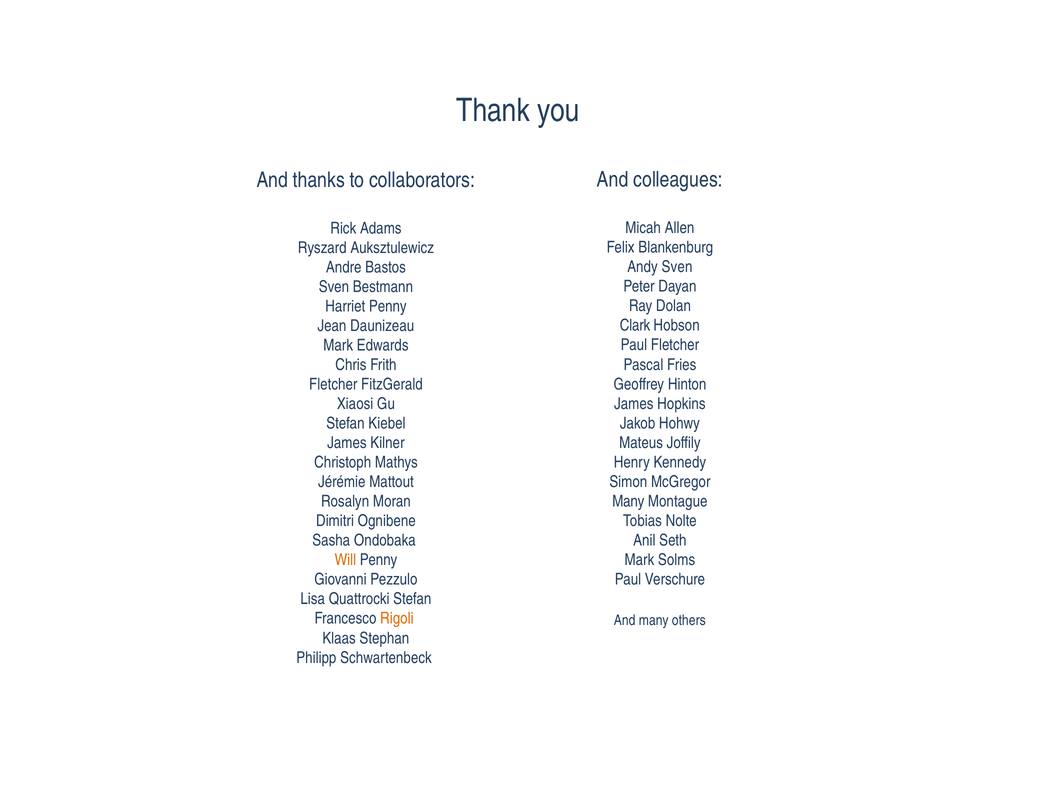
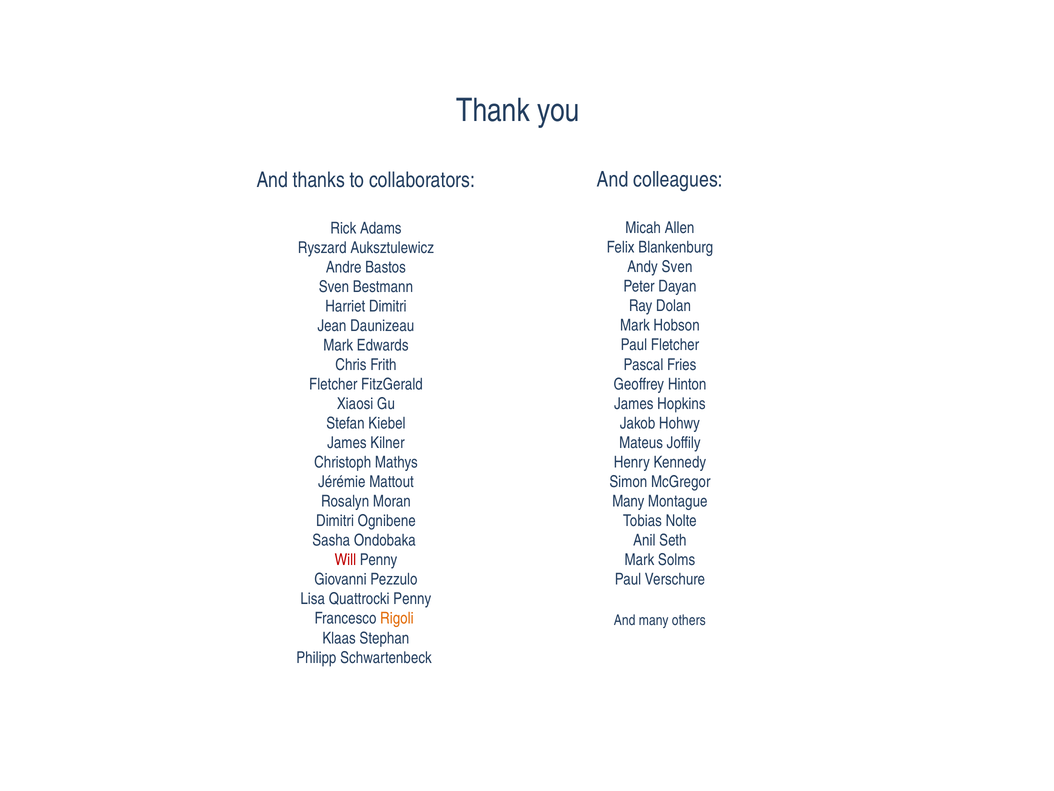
Harriet Penny: Penny -> Dimitri
Clark at (635, 325): Clark -> Mark
Will colour: orange -> red
Quattrocki Stefan: Stefan -> Penny
